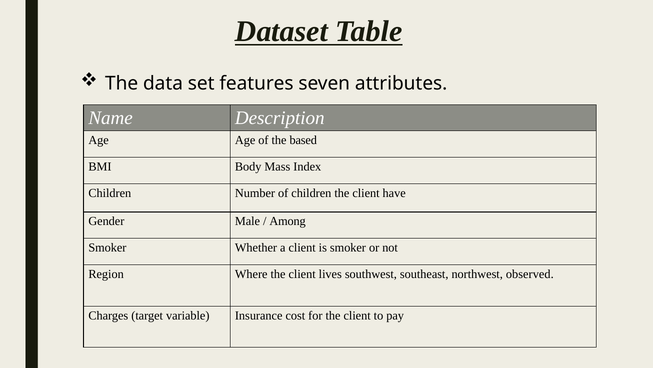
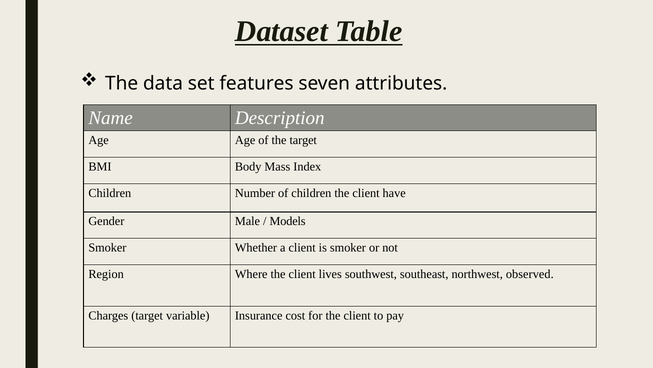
the based: based -> target
Among: Among -> Models
